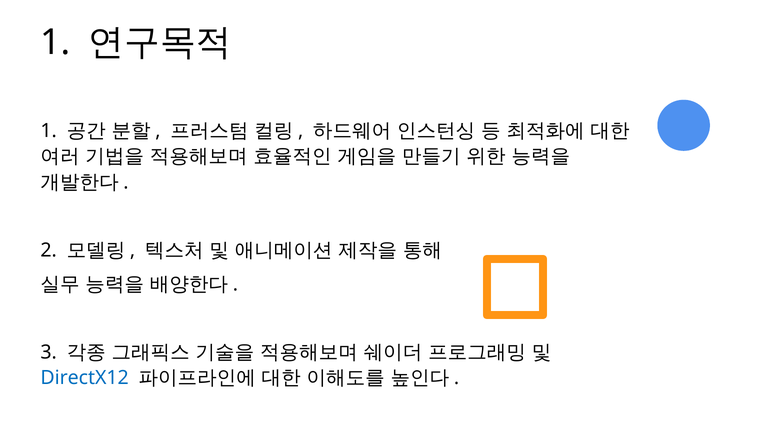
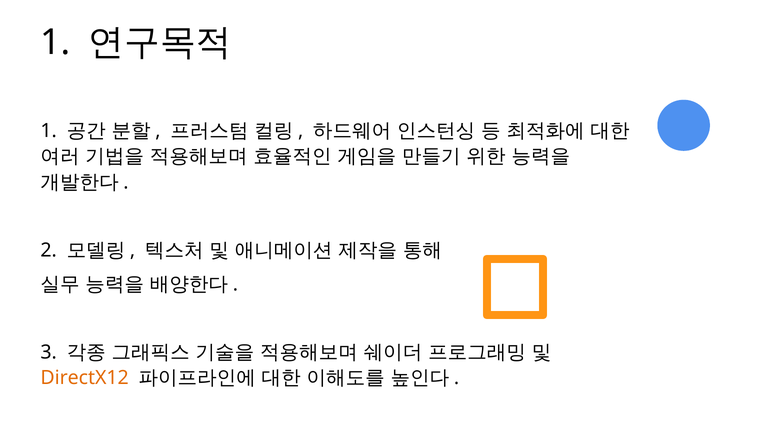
DirectX12 colour: blue -> orange
